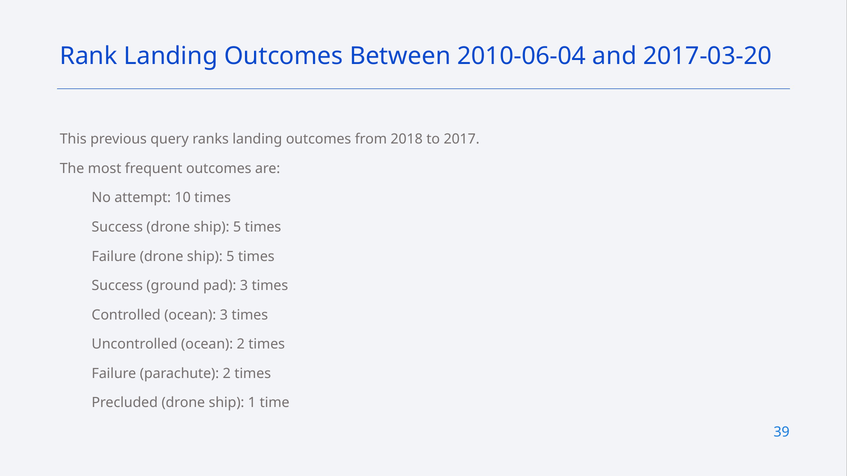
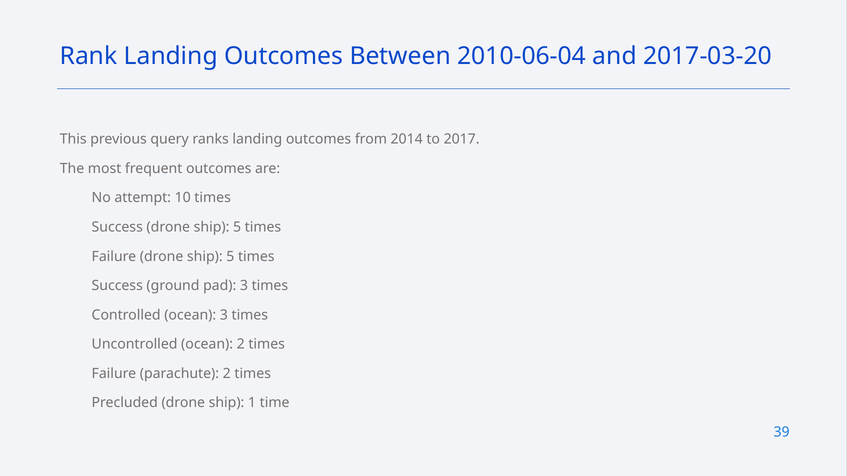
2018: 2018 -> 2014
